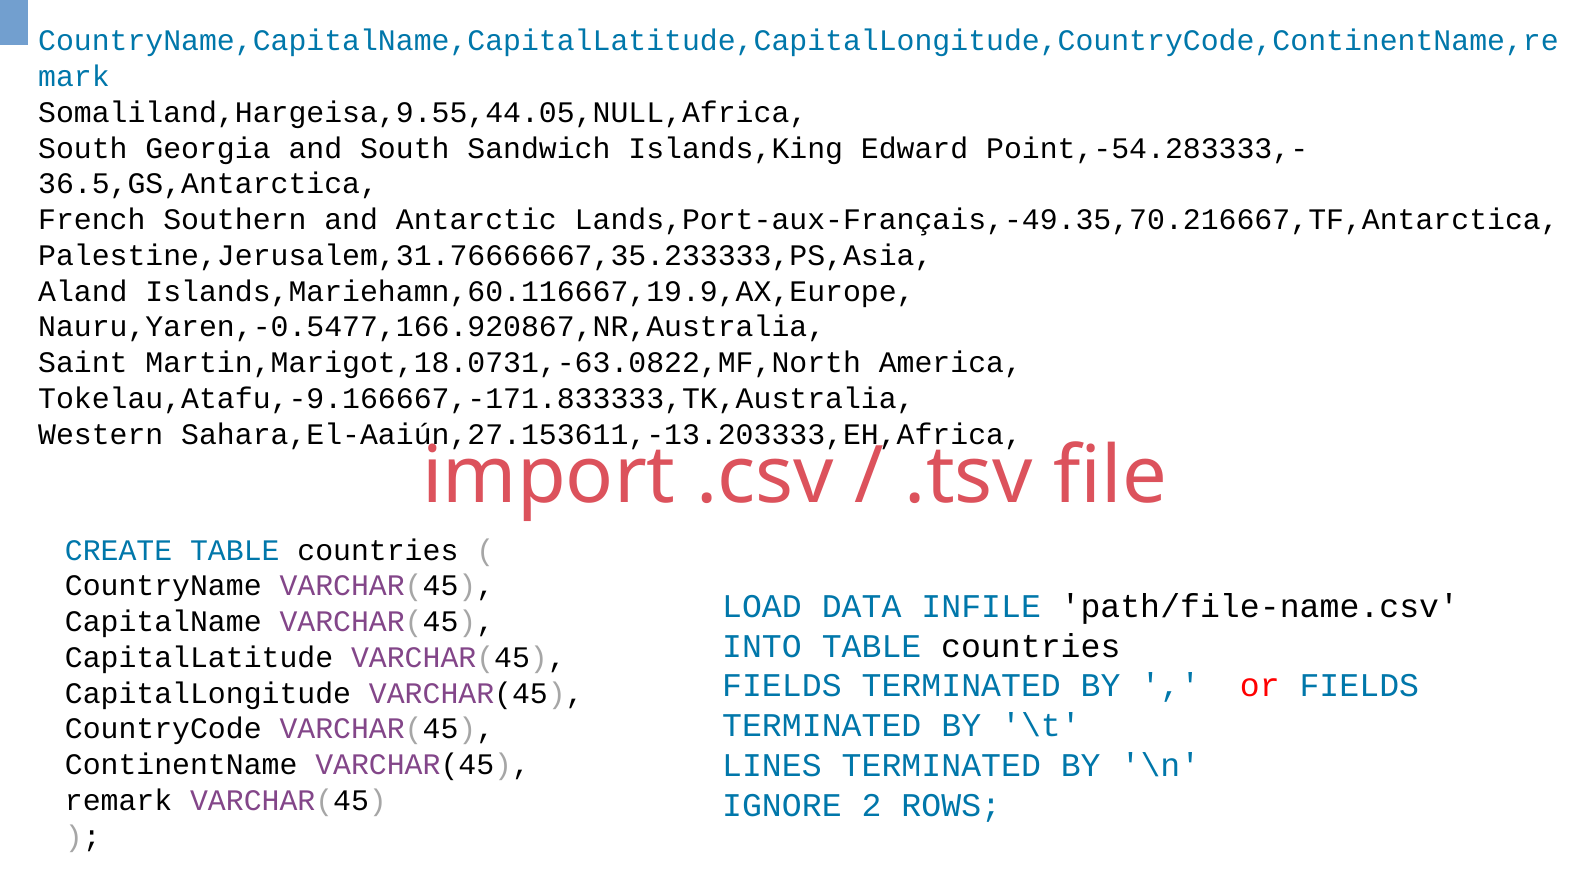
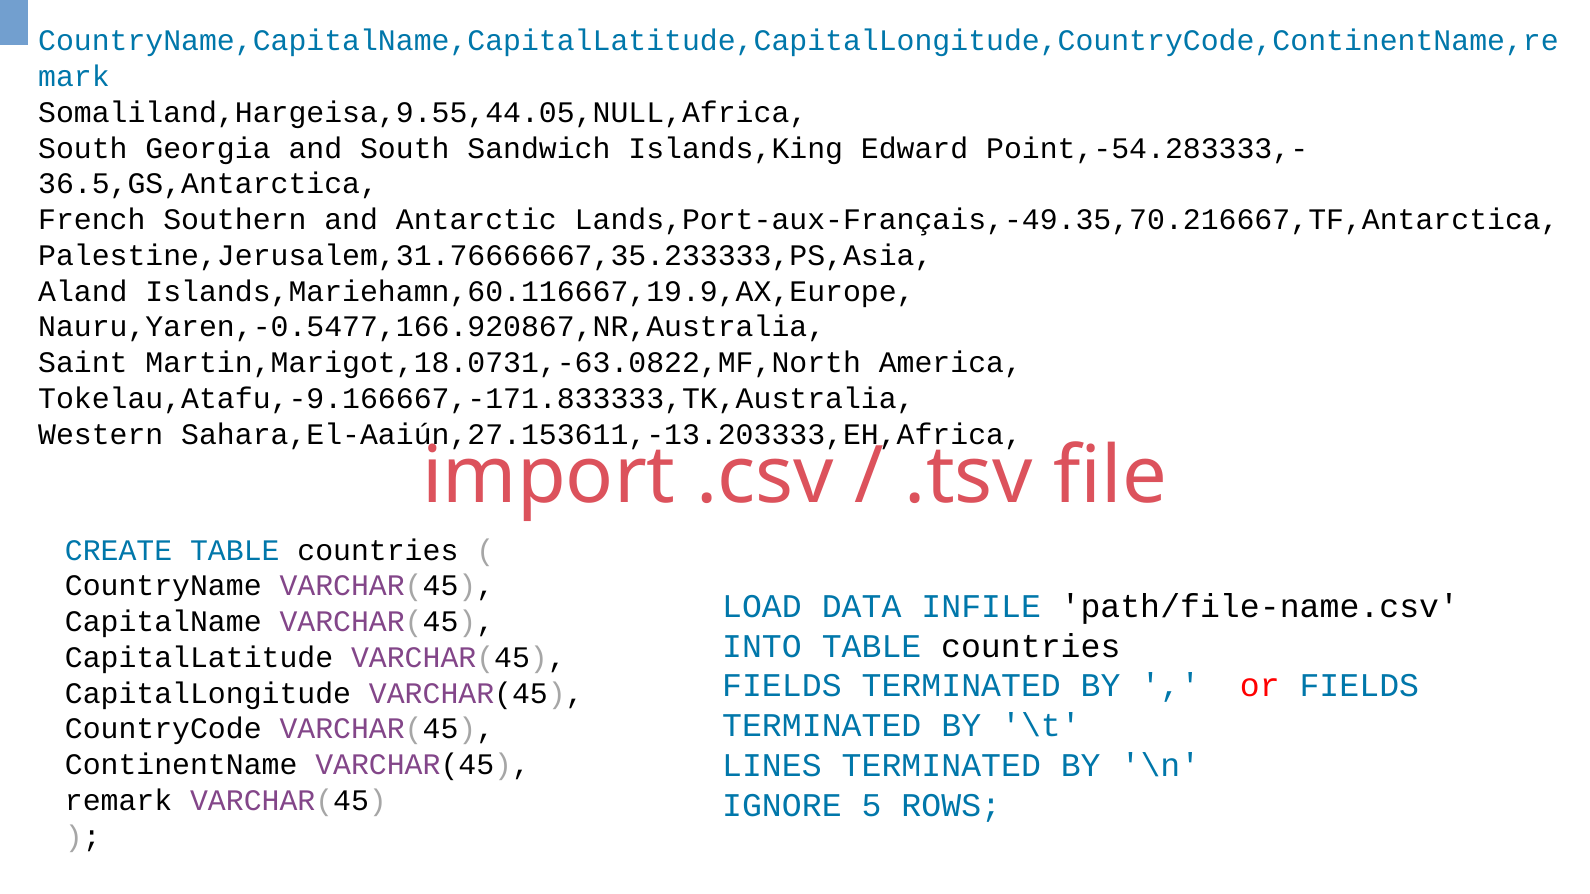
2: 2 -> 5
